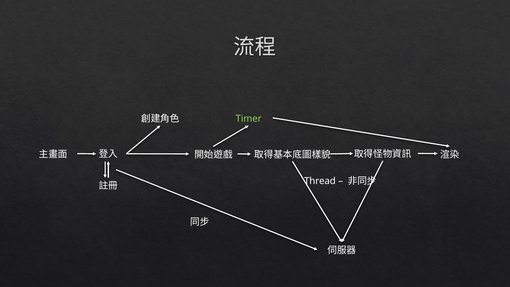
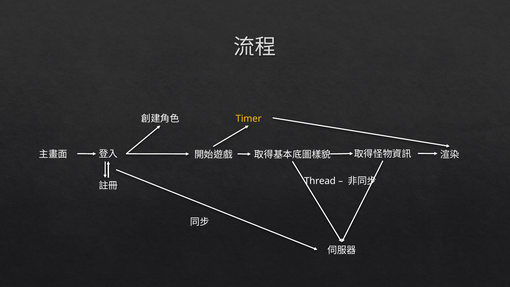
Timer colour: light green -> yellow
